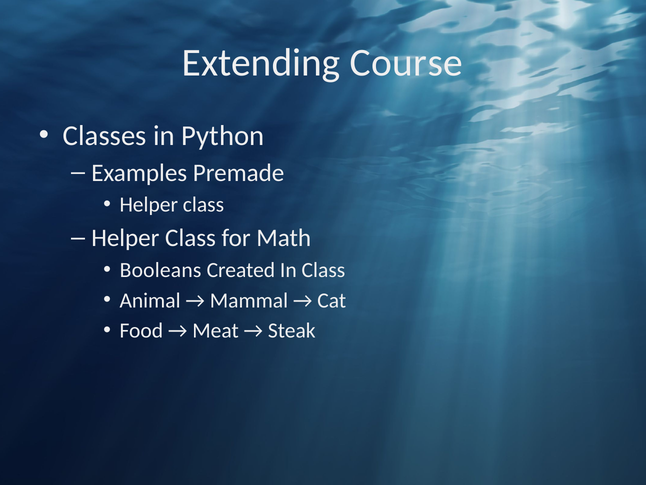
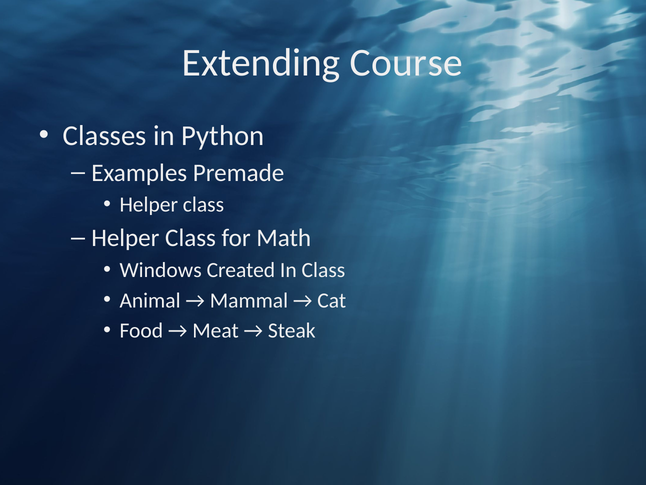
Booleans: Booleans -> Windows
